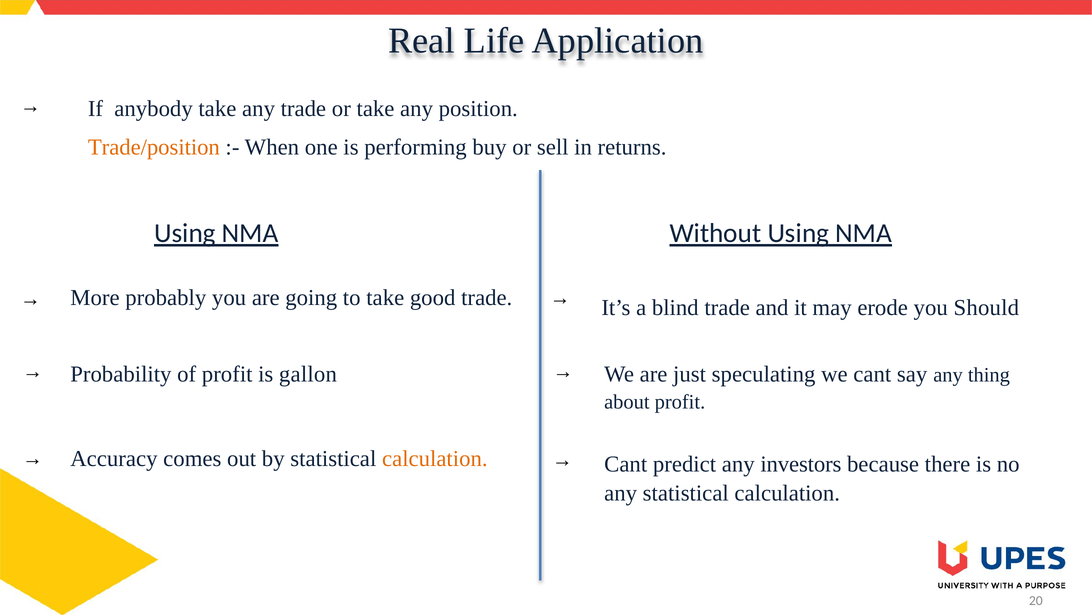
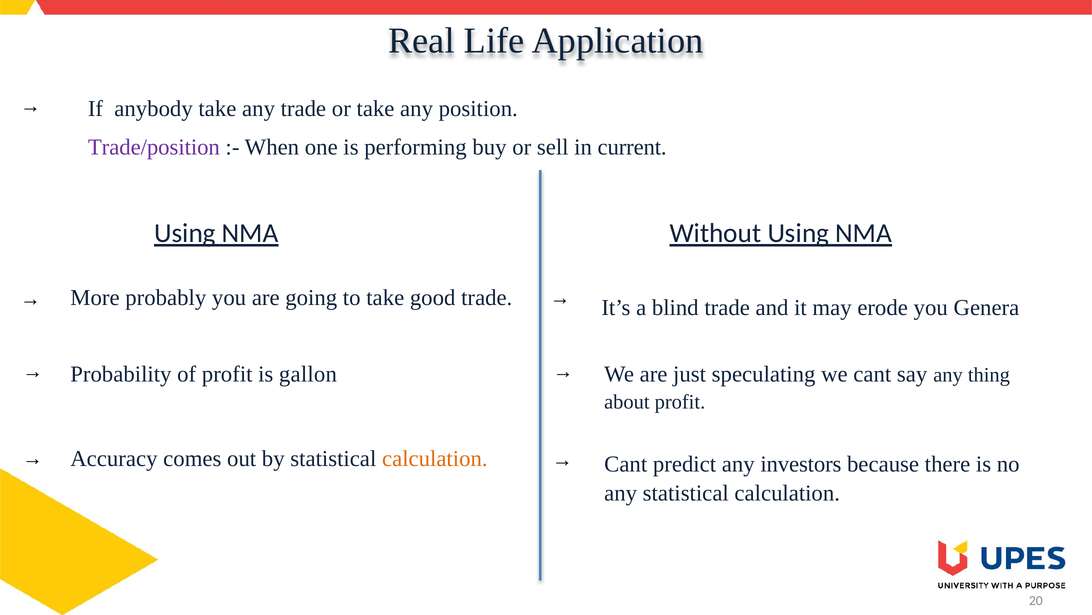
Trade/position colour: orange -> purple
returns: returns -> current
Should: Should -> Genera
